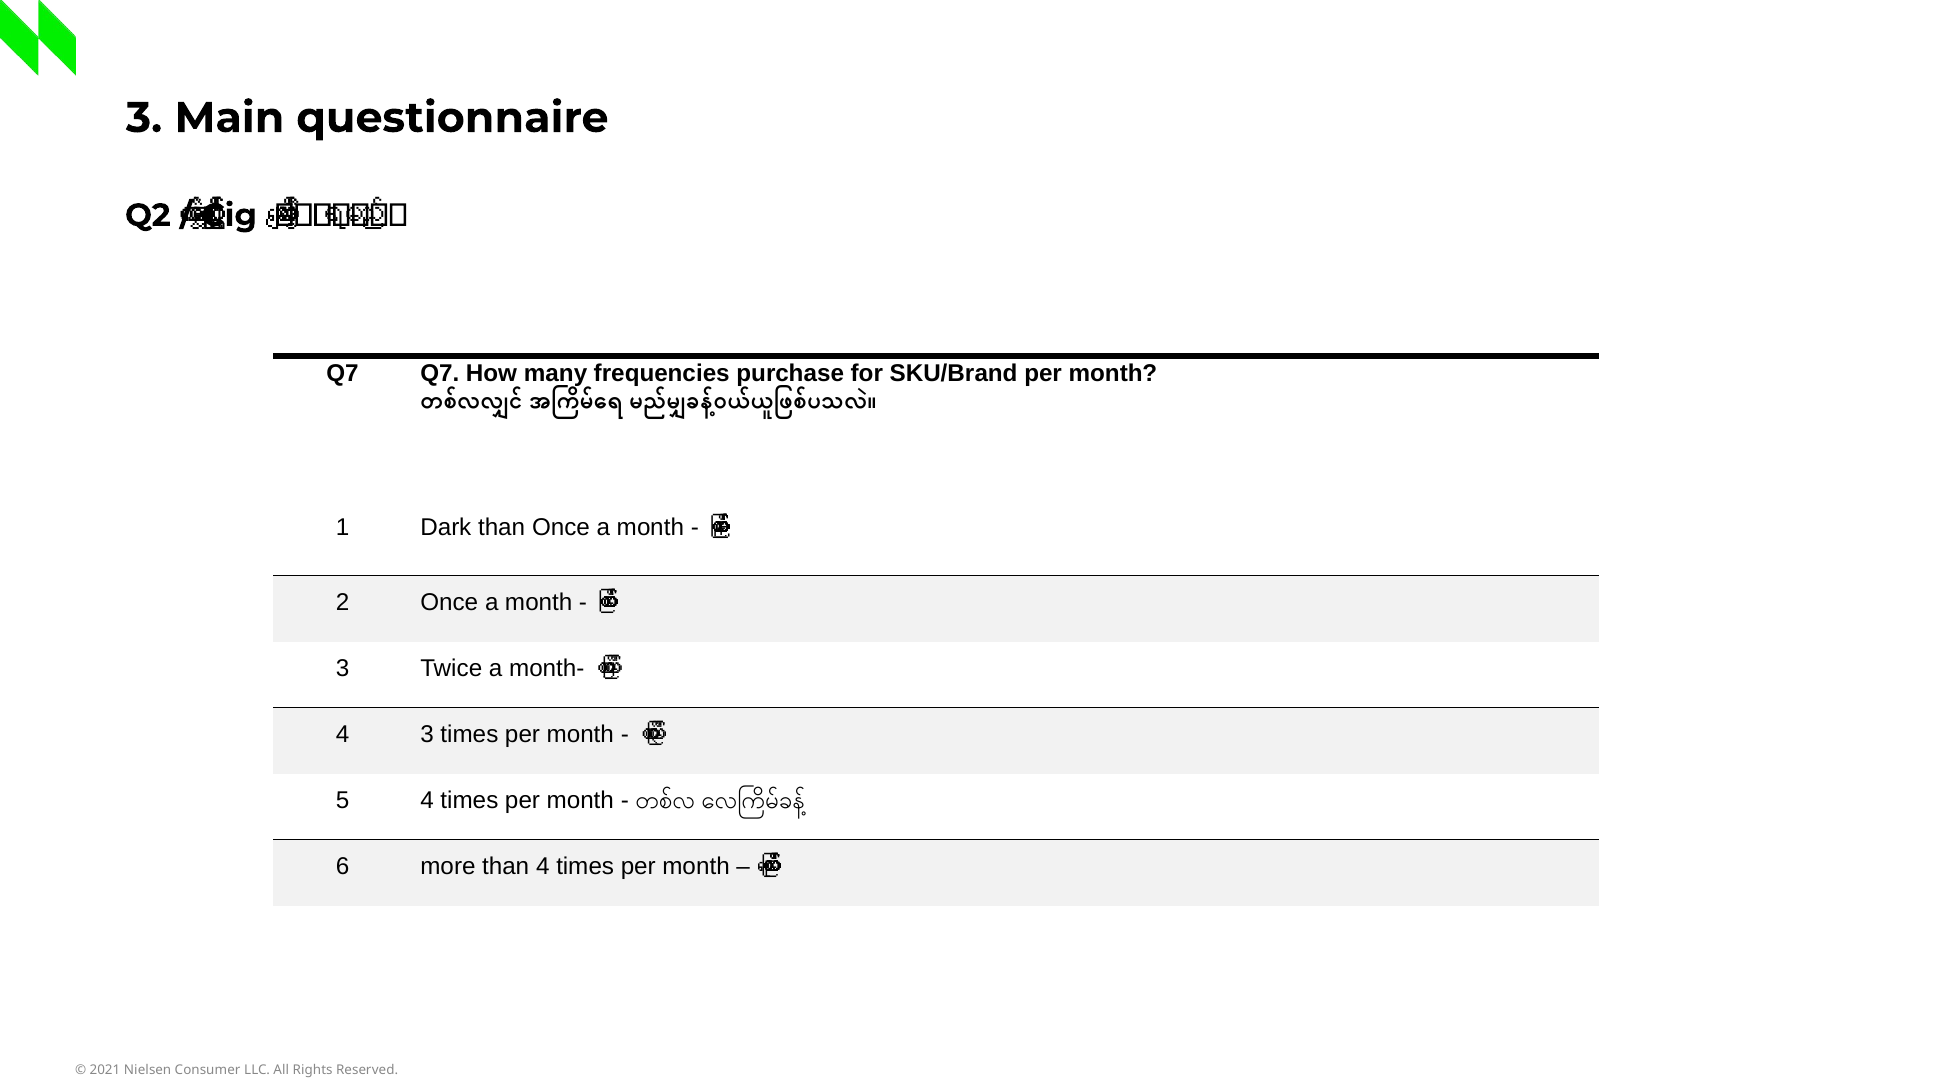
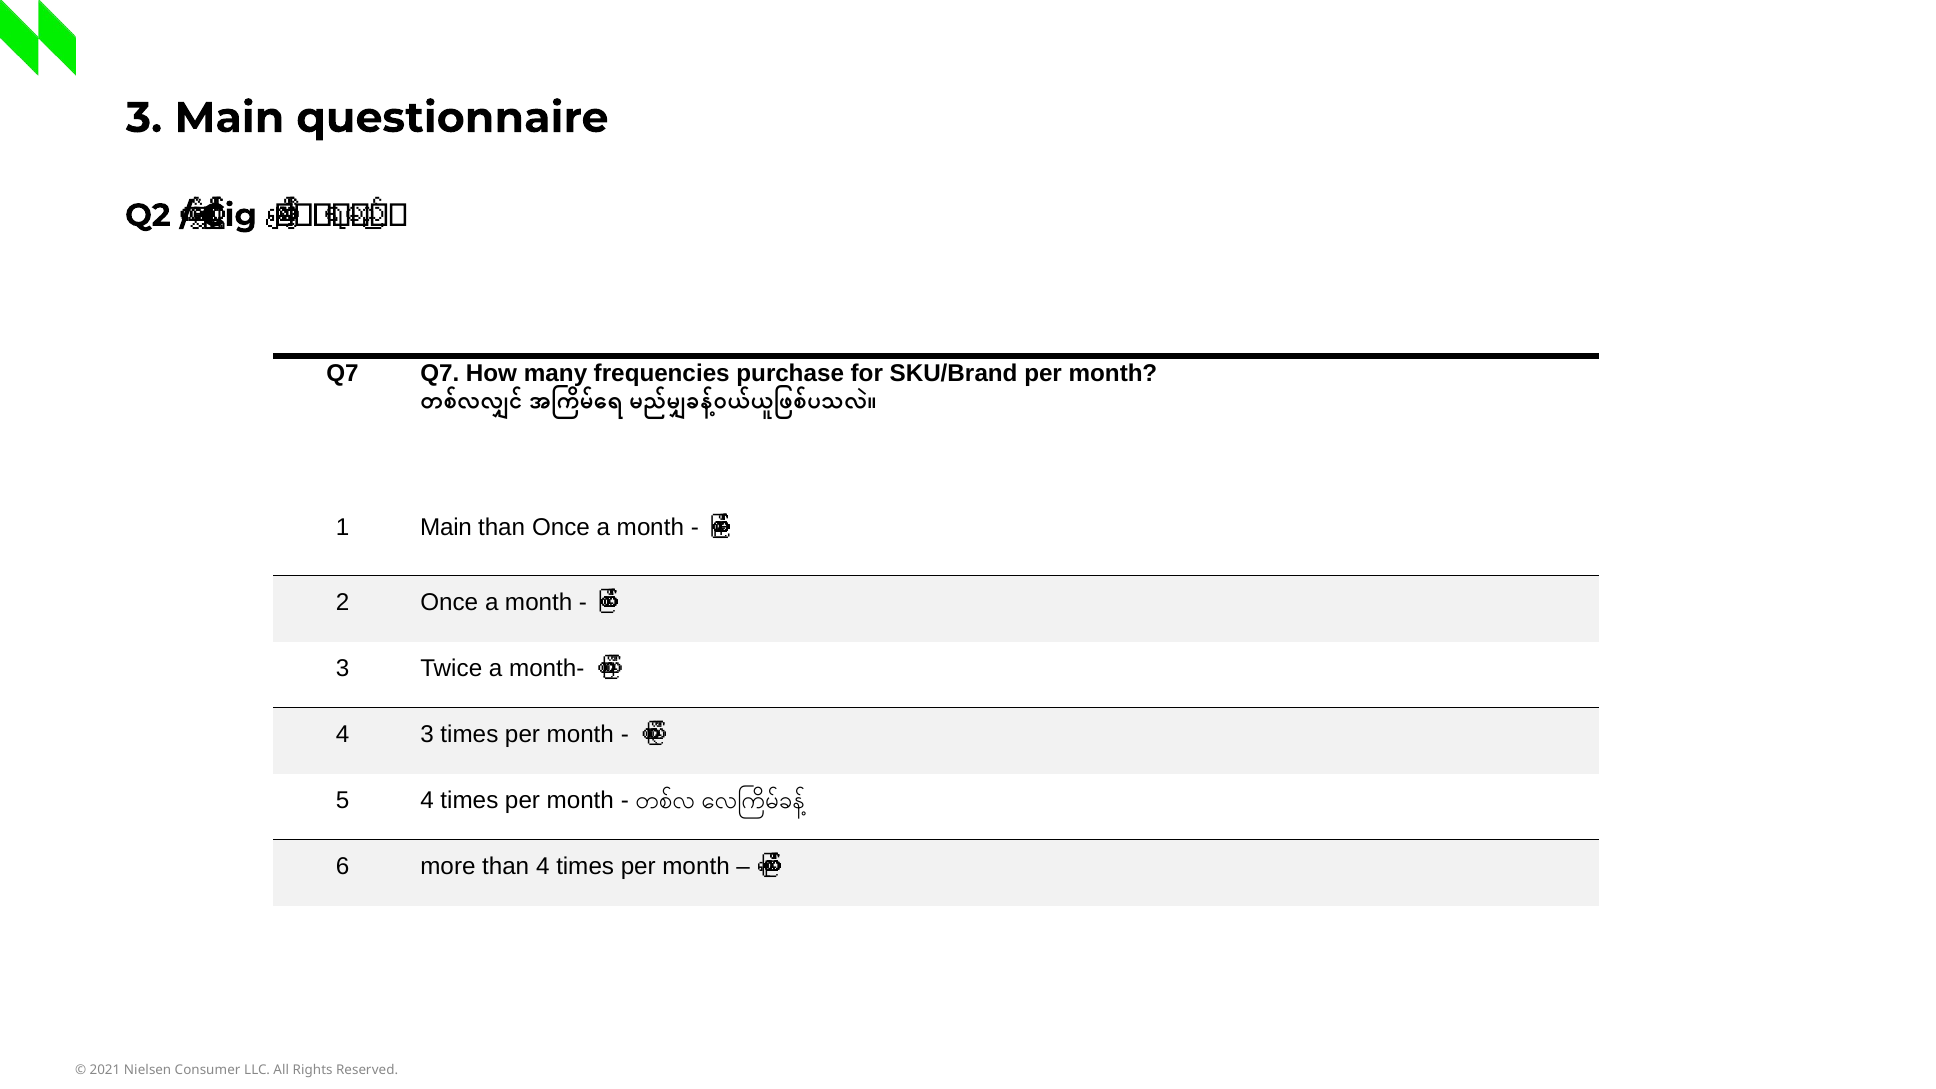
1 Dark: Dark -> Main
